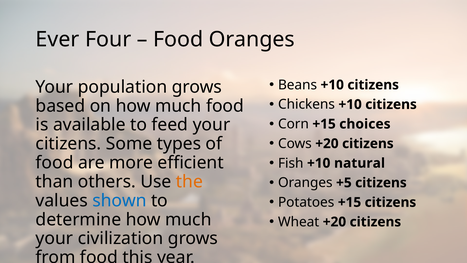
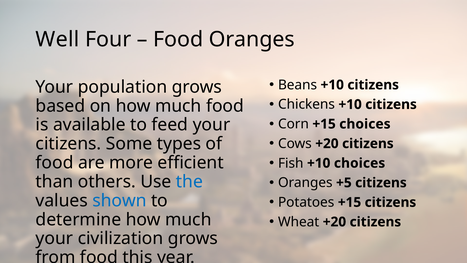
Ever: Ever -> Well
+10 natural: natural -> choices
the colour: orange -> blue
